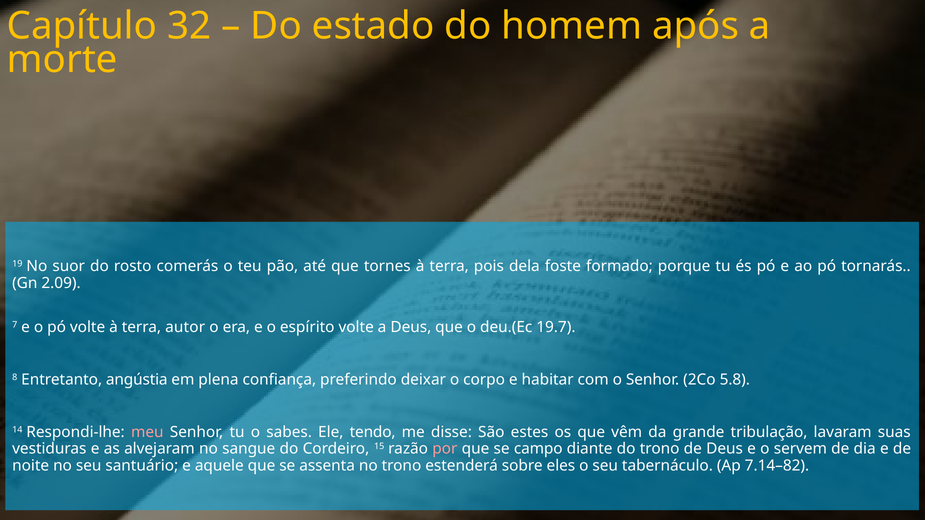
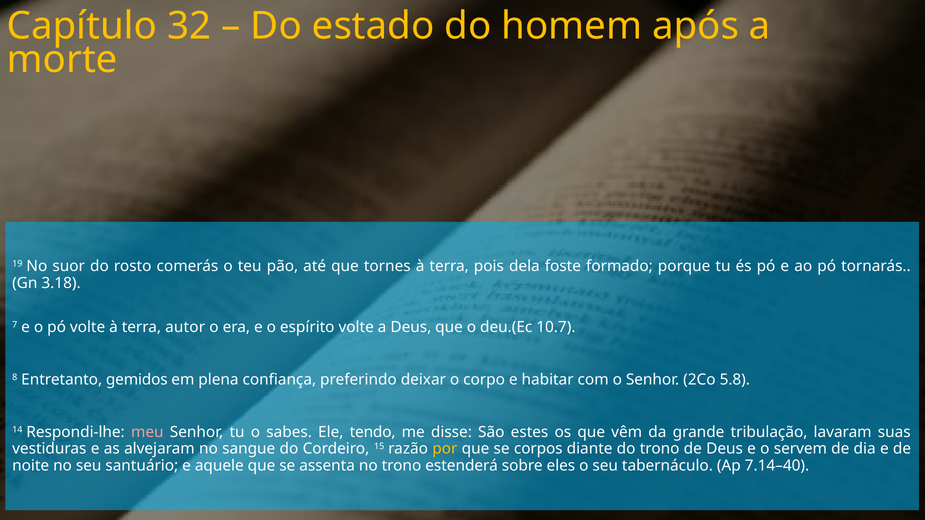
2.09: 2.09 -> 3.18
19.7: 19.7 -> 10.7
angústia: angústia -> gemidos
por colour: pink -> yellow
campo: campo -> corpos
7.14–82: 7.14–82 -> 7.14–40
